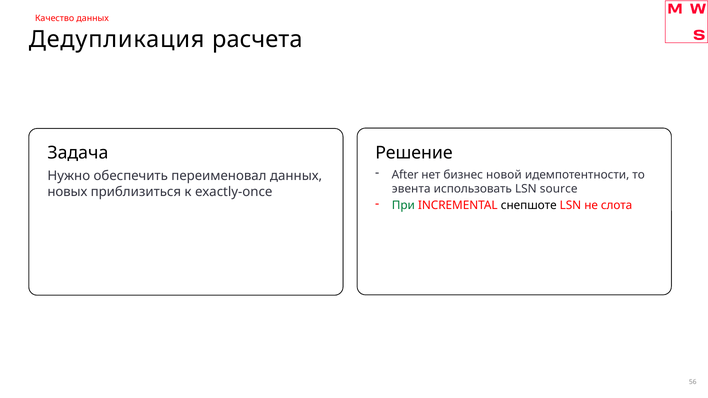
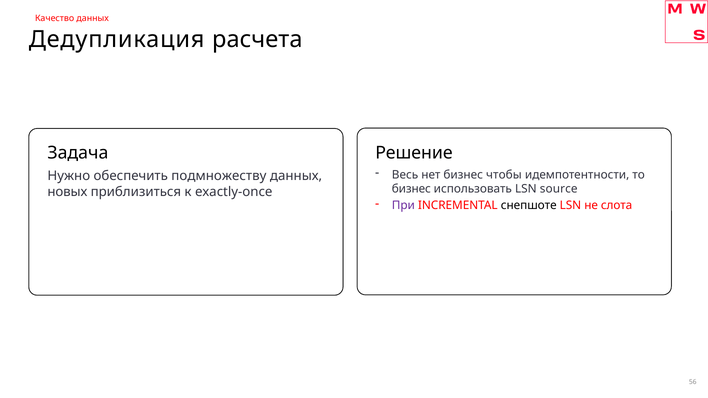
After: After -> Весь
новой: новой -> чтобы
переименовал: переименовал -> подмножеству
эвента at (411, 189): эвента -> бизнес
При colour: green -> purple
